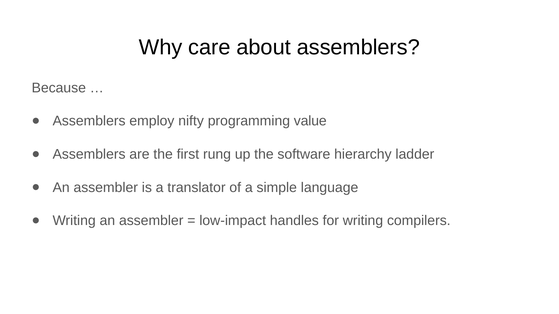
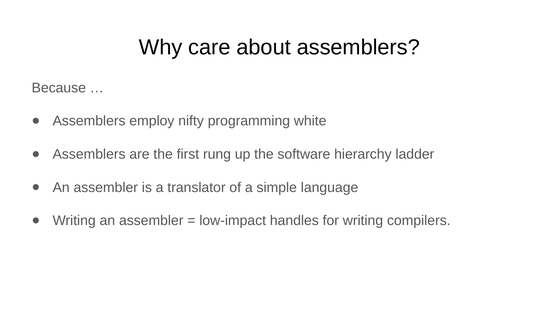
value: value -> white
